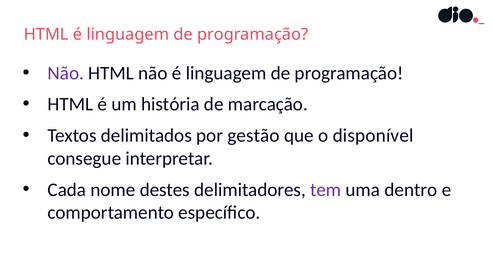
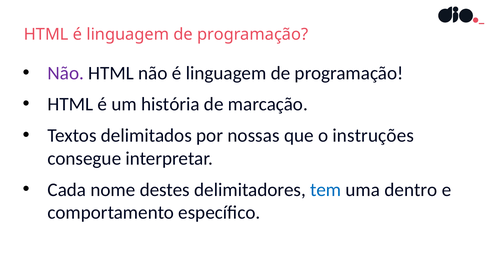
gestão: gestão -> nossas
disponível: disponível -> instruções
tem colour: purple -> blue
